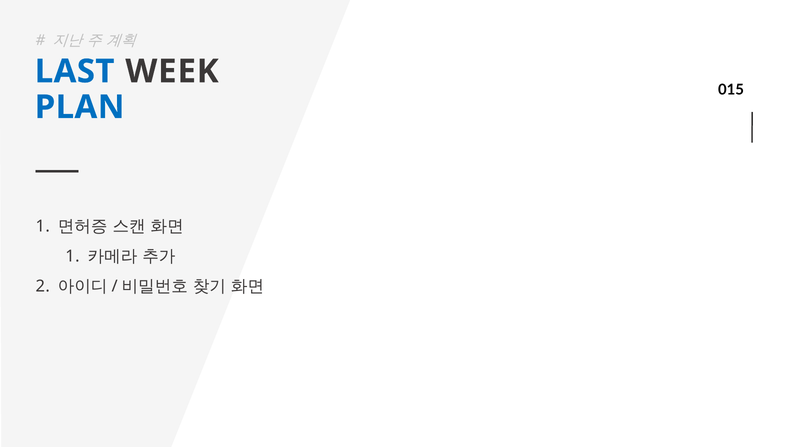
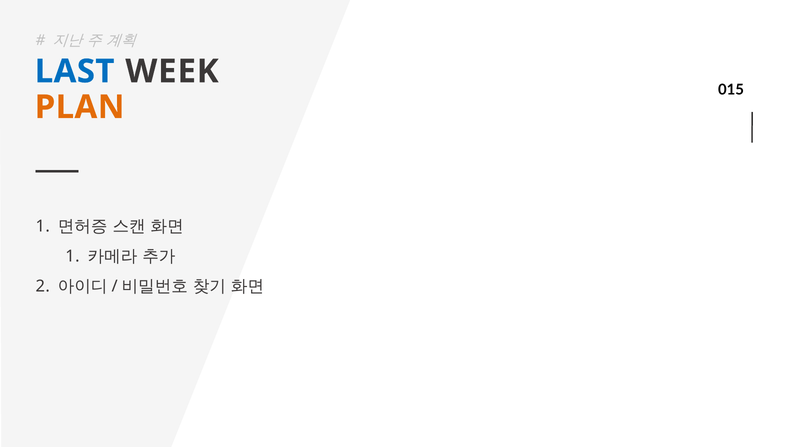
PLAN colour: blue -> orange
